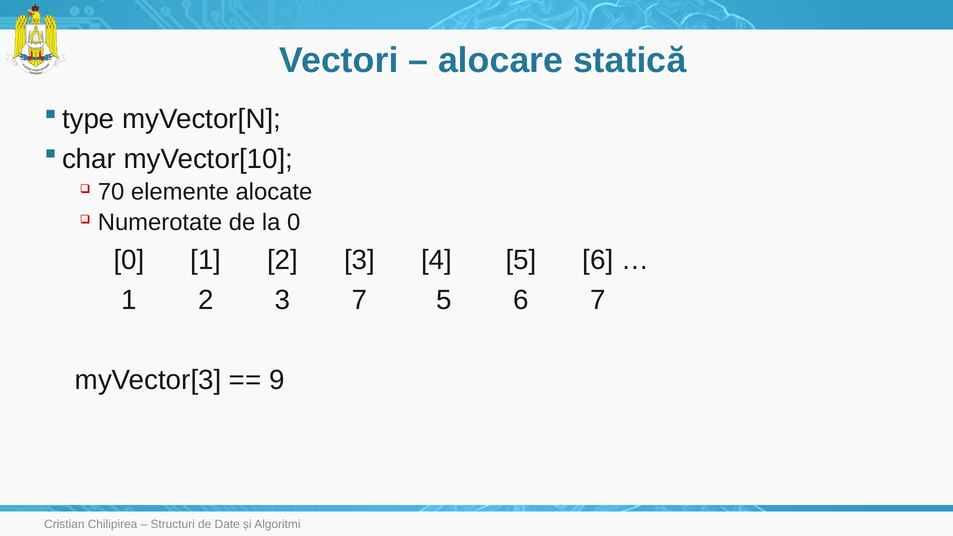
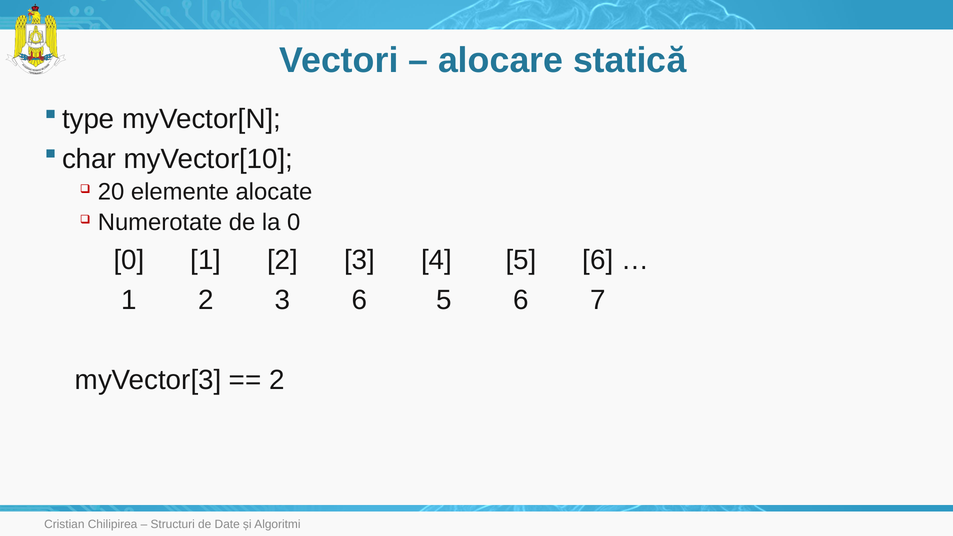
70: 70 -> 20
3 7: 7 -> 6
9 at (277, 380): 9 -> 2
